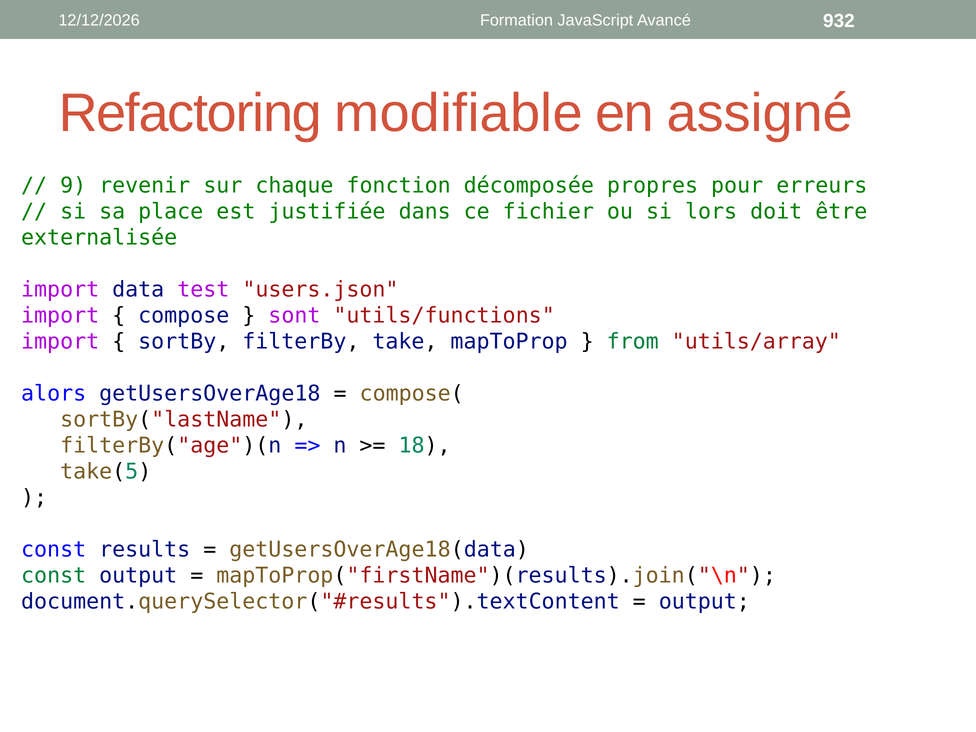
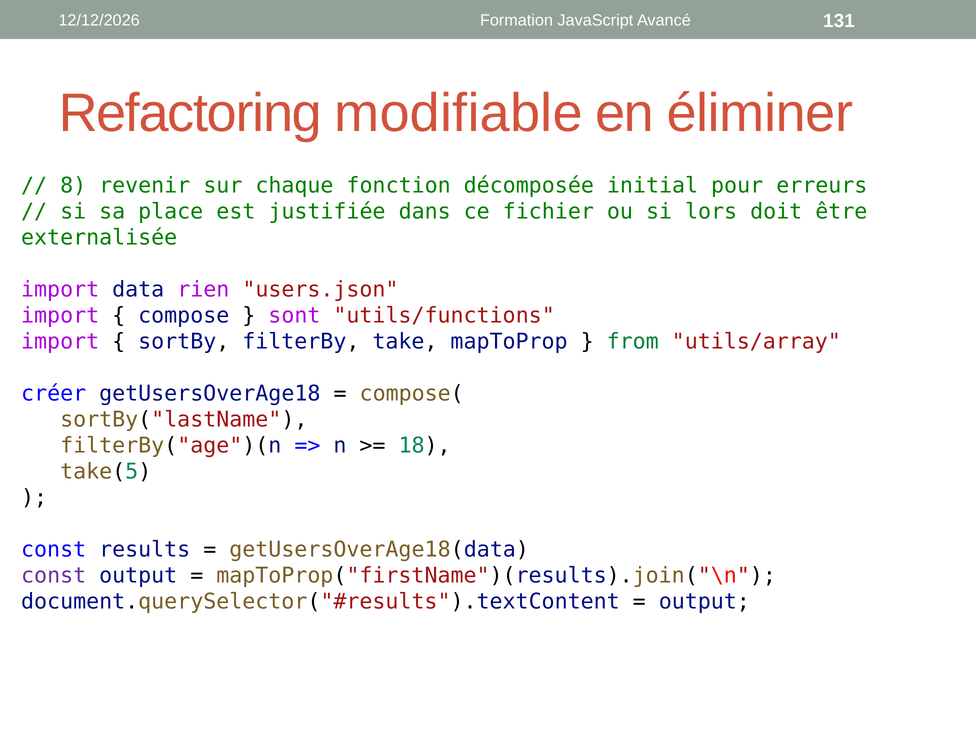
932: 932 -> 131
assigné: assigné -> éliminer
9: 9 -> 8
propres: propres -> initial
test: test -> rien
alors: alors -> créer
const at (54, 576) colour: green -> purple
